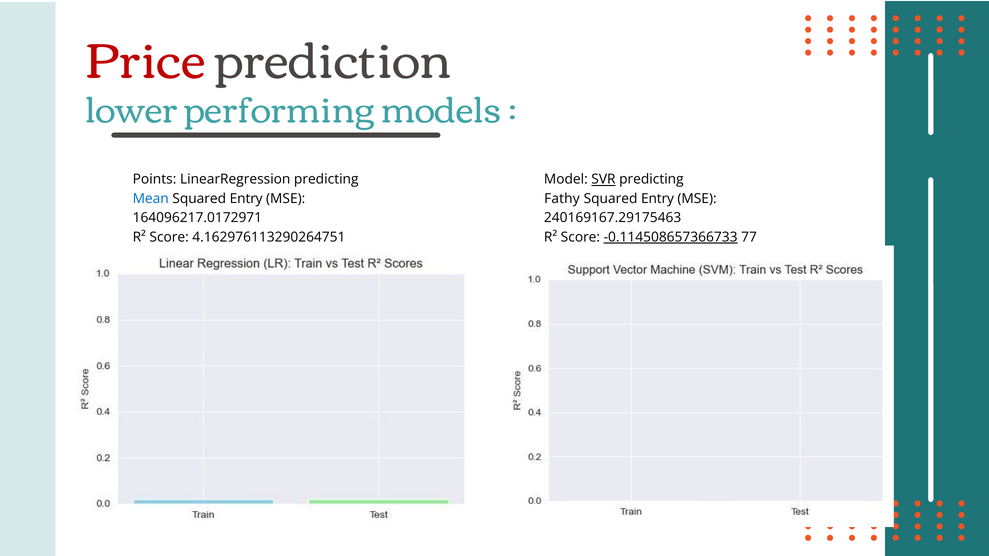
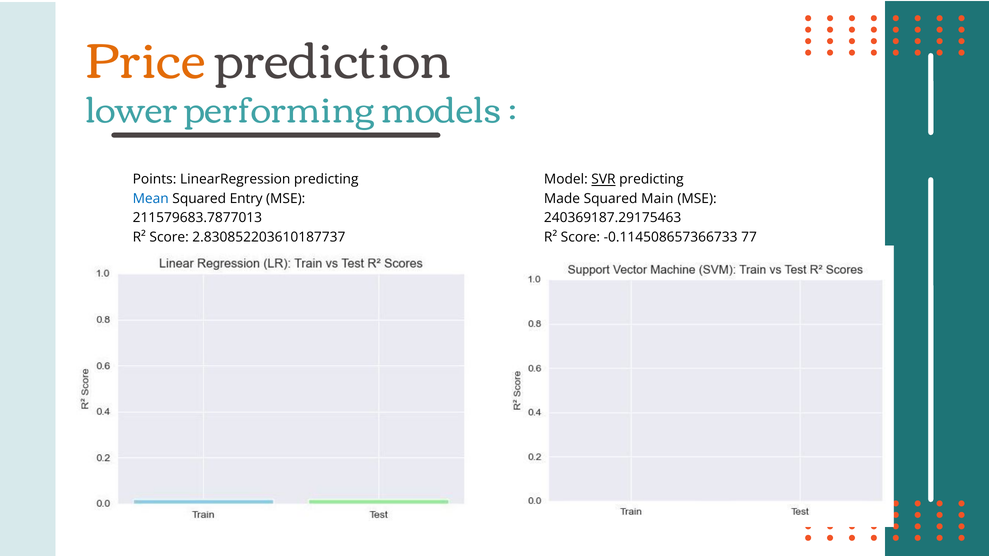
Price colour: red -> orange
Fathy: Fathy -> Made
Entry at (657, 199): Entry -> Main
164096217.0172971: 164096217.0172971 -> 211579683.7877013
240169167.29175463: 240169167.29175463 -> 240369187.29175463
4.162976113290264751: 4.162976113290264751 -> 2.830852203610187737
-0.114508657366733 underline: present -> none
